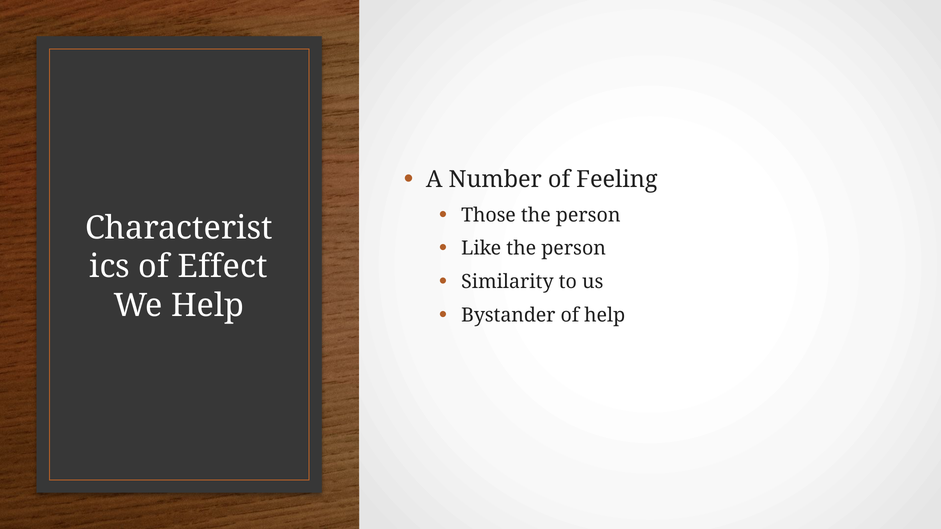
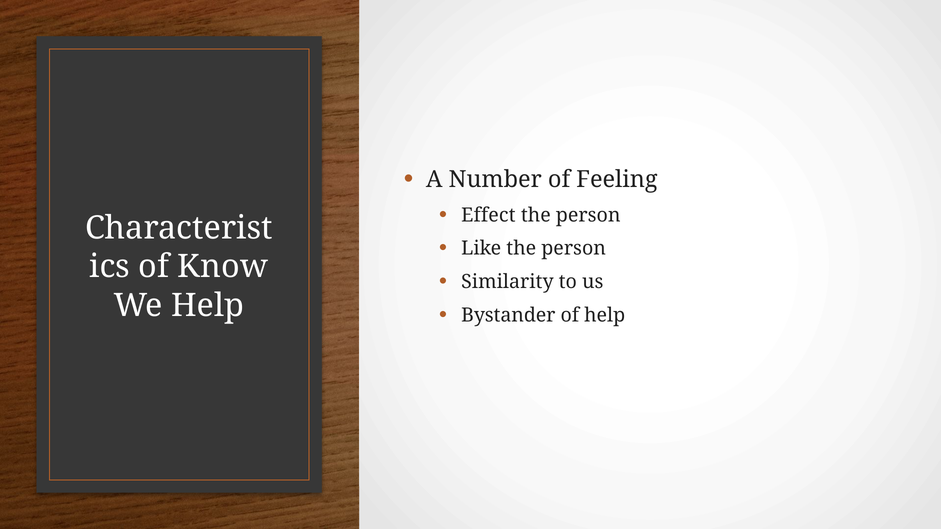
Those: Those -> Effect
Effect: Effect -> Know
